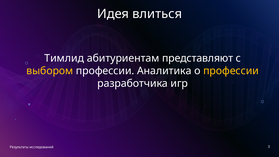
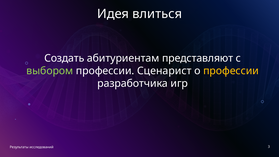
Тимлид: Тимлид -> Создать
выбором colour: yellow -> light green
Аналитика: Аналитика -> Сценарист
